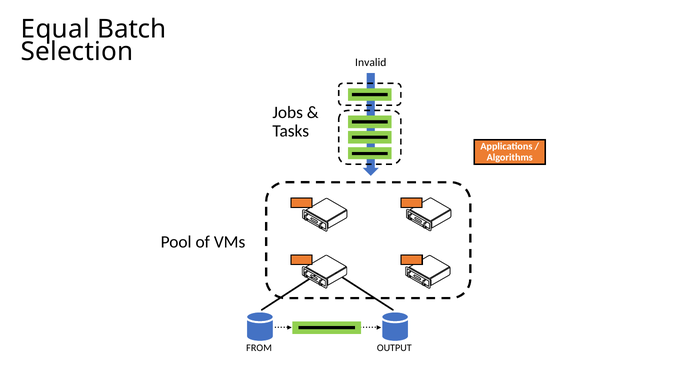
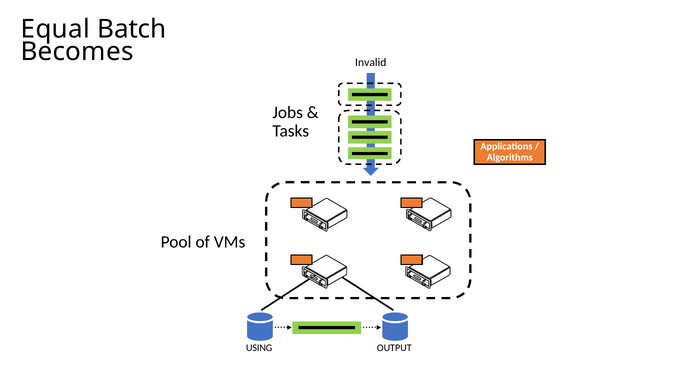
Selection: Selection -> Becomes
FROM: FROM -> USING
